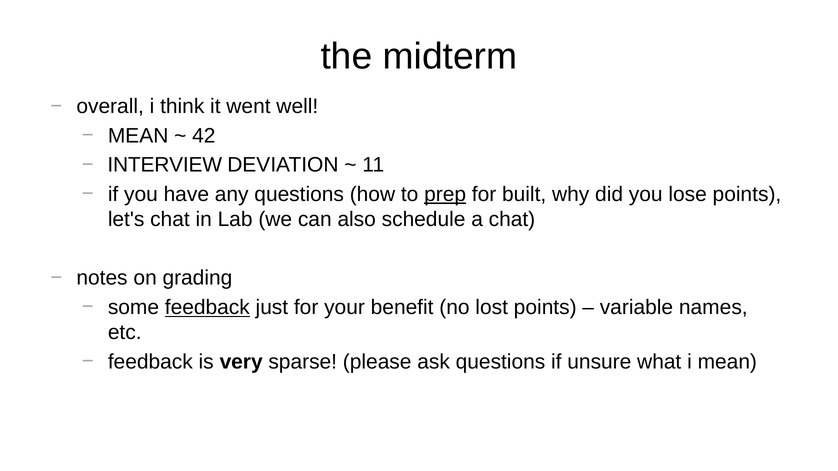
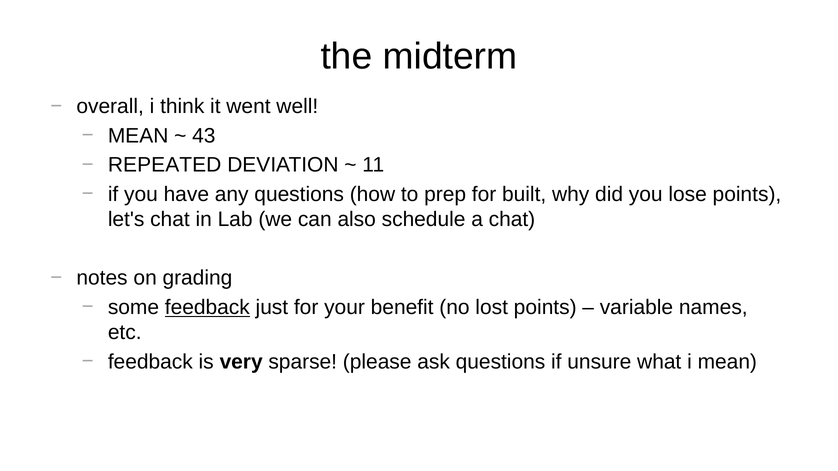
42: 42 -> 43
INTERVIEW: INTERVIEW -> REPEATED
prep underline: present -> none
